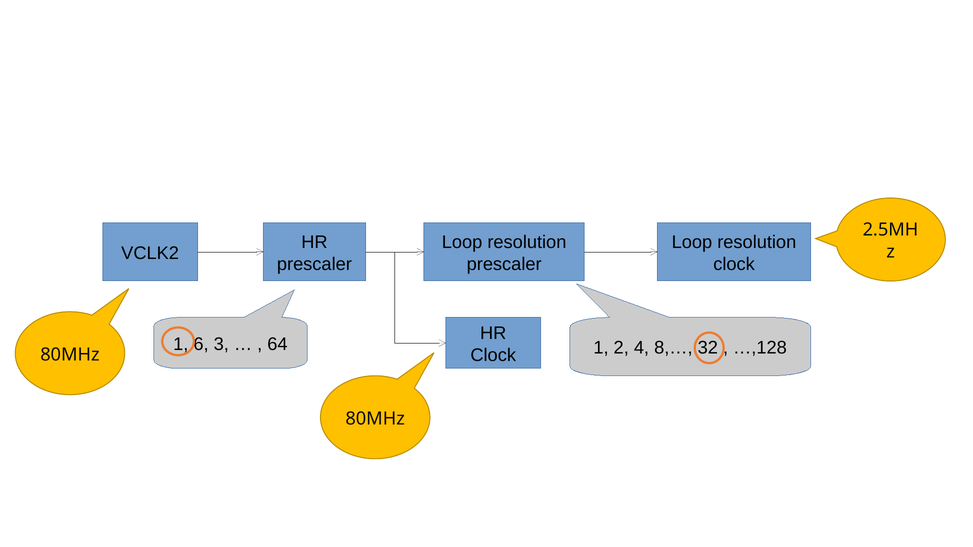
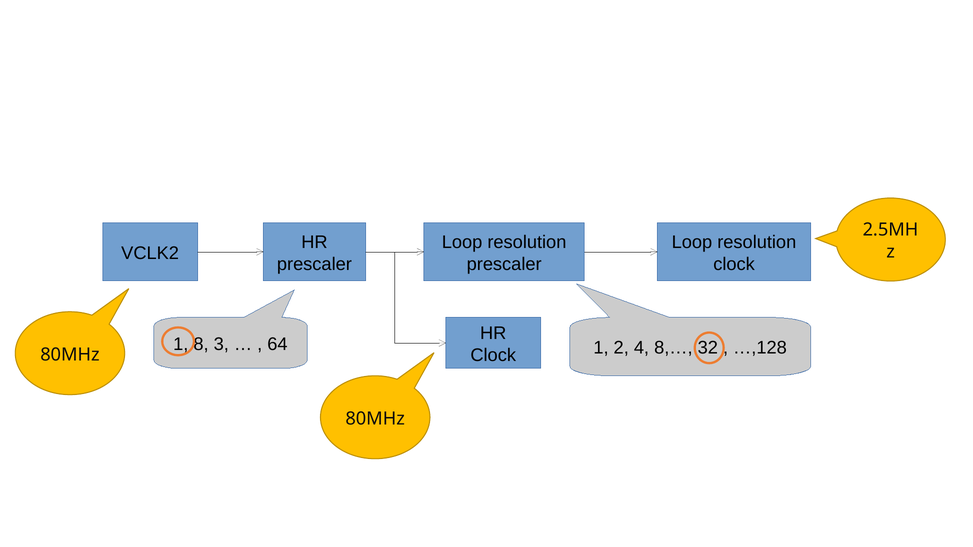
6: 6 -> 8
